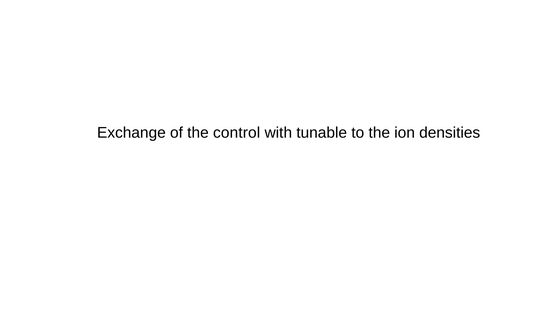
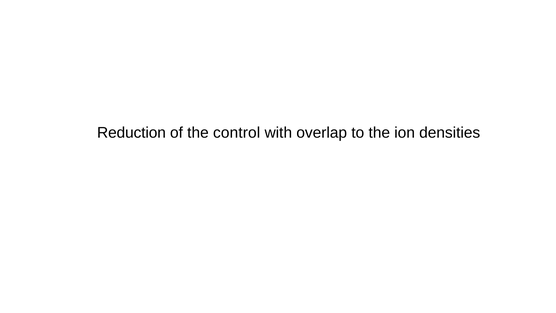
Exchange: Exchange -> Reduction
tunable: tunable -> overlap
